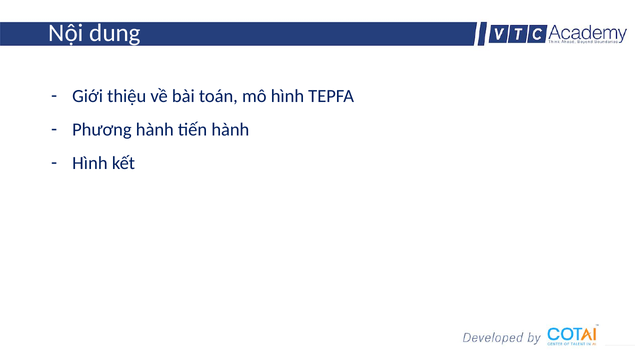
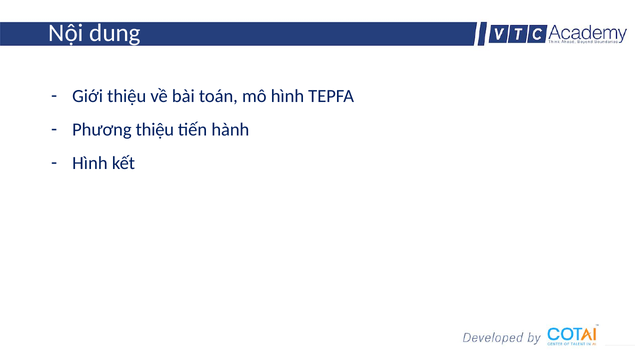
Phương hành: hành -> thiệu
